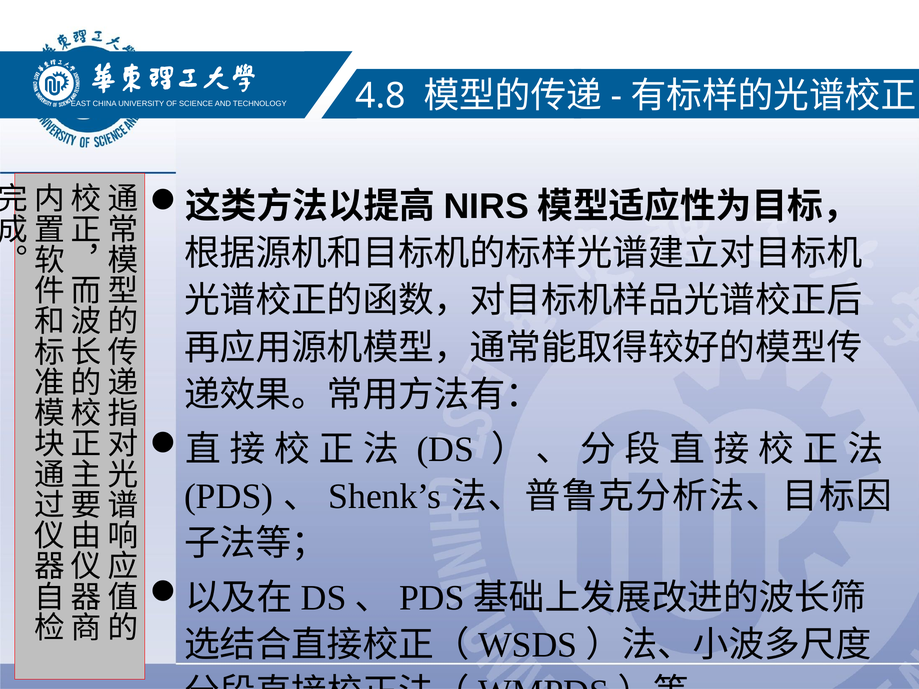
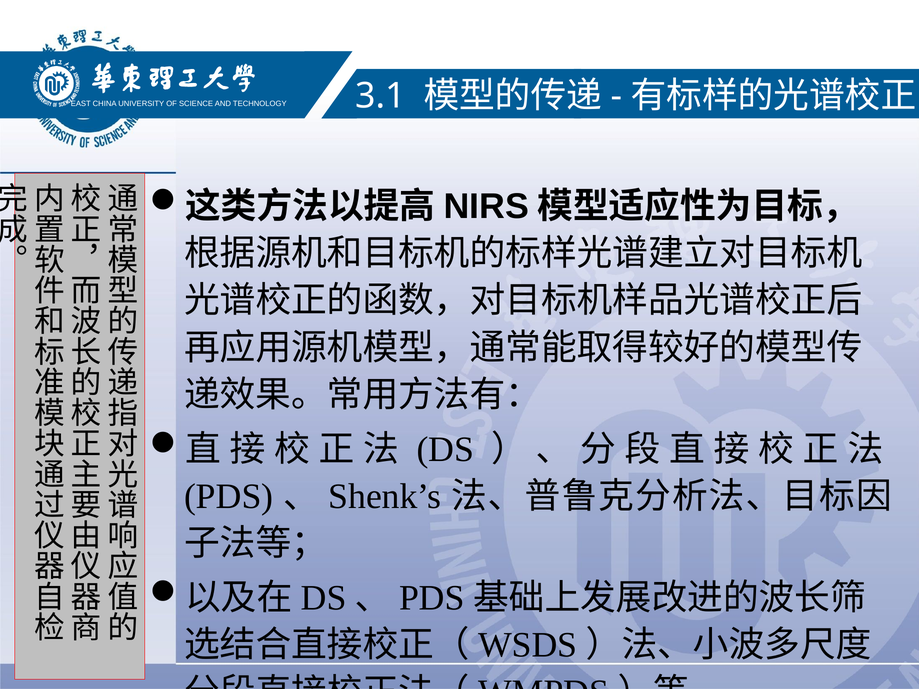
4.8: 4.8 -> 3.1
